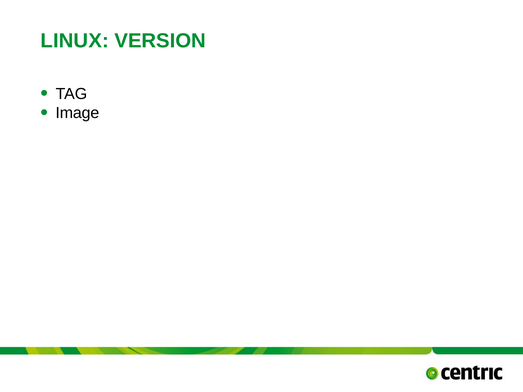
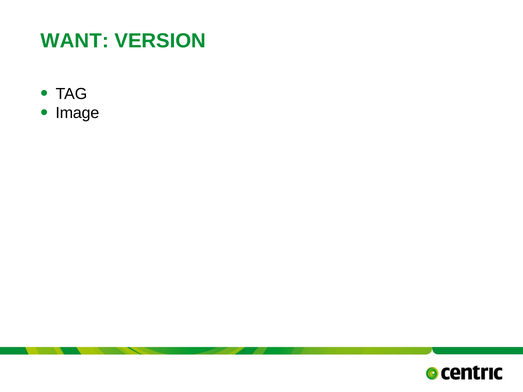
LINUX: LINUX -> WANT
